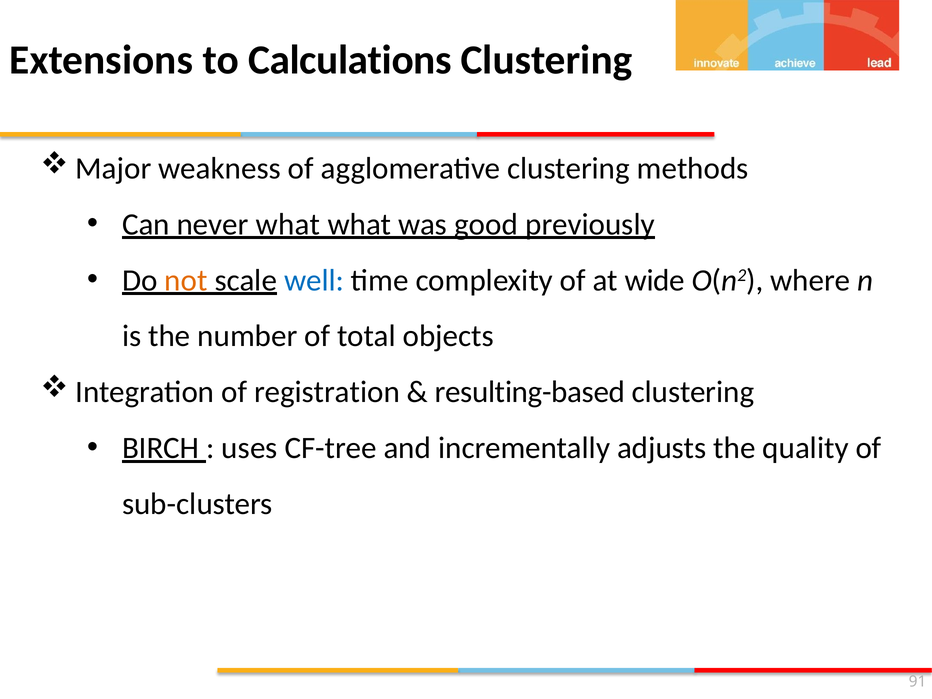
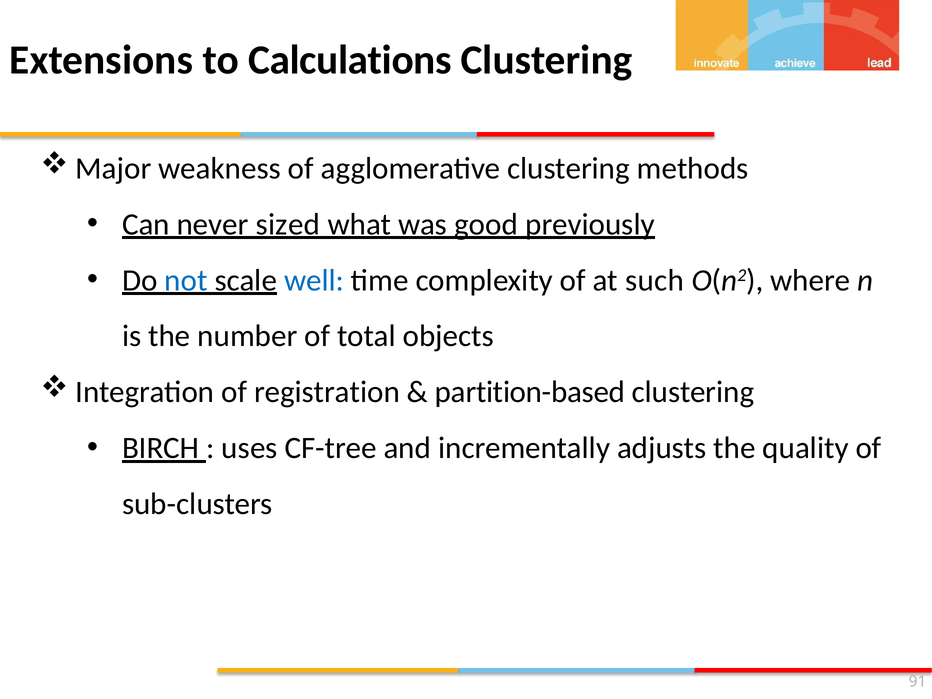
never what: what -> sized
not colour: orange -> blue
wide: wide -> such
resulting-based: resulting-based -> partition-based
